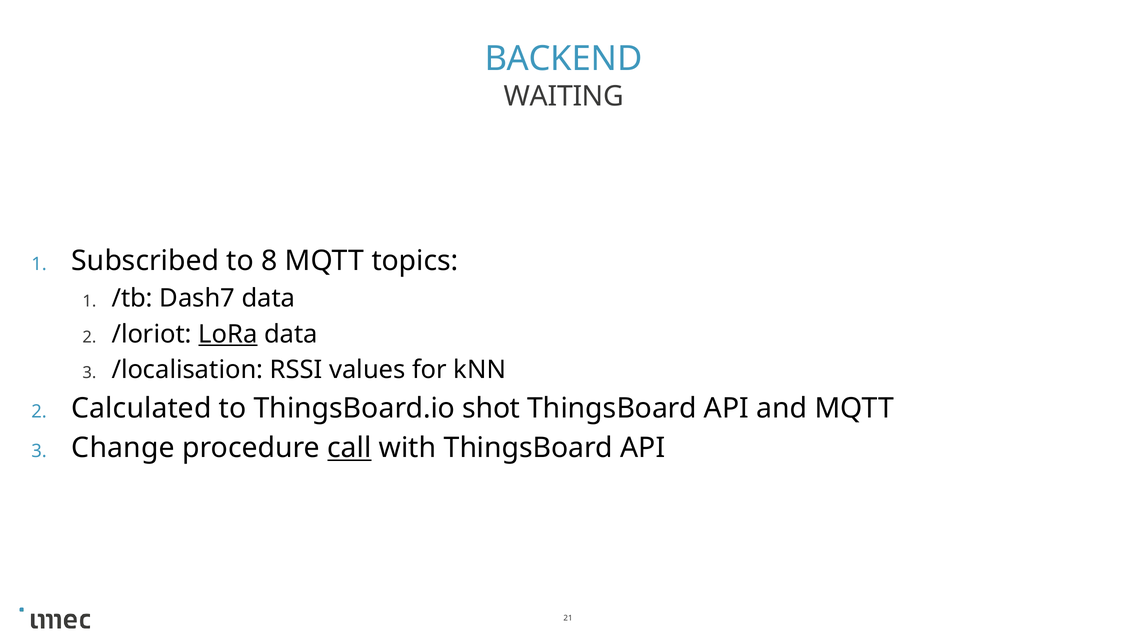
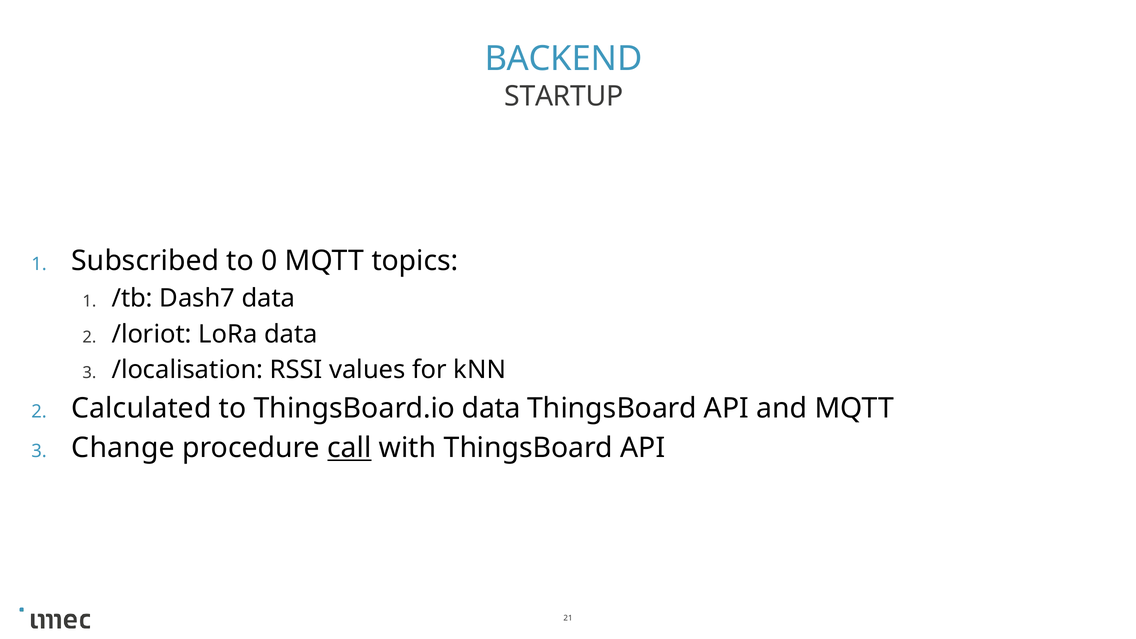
WAITING: WAITING -> STARTUP
8: 8 -> 0
LoRa underline: present -> none
ThingsBoard.io shot: shot -> data
